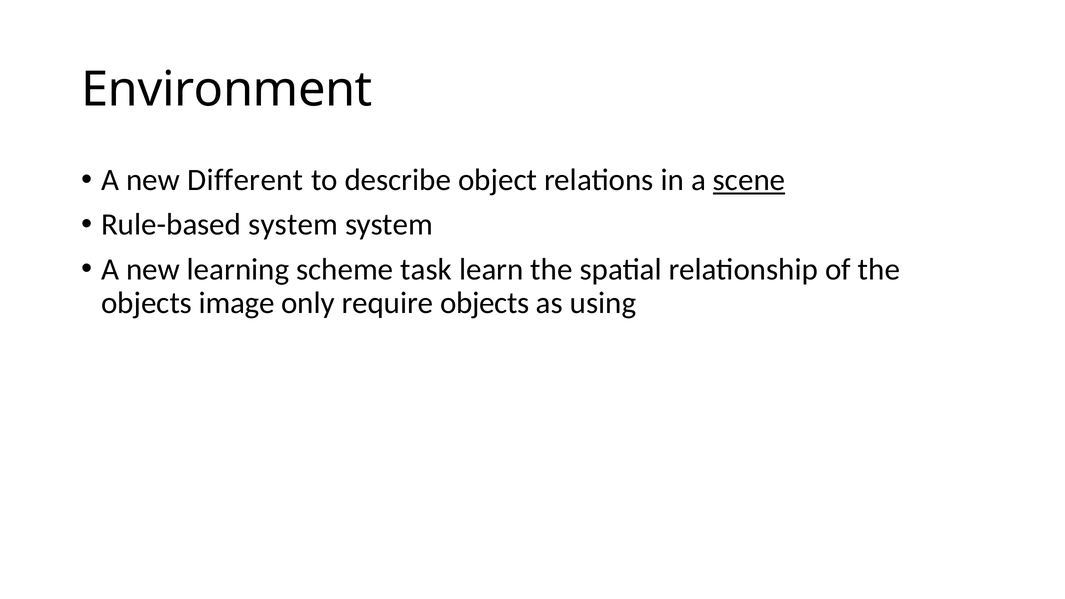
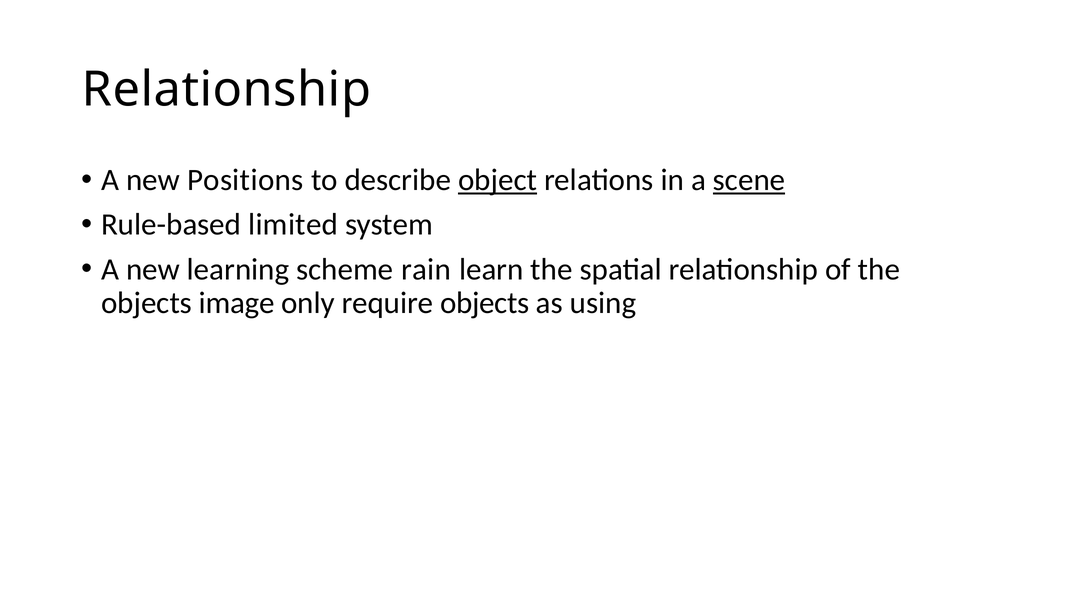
Environment at (227, 89): Environment -> Relationship
Different: Different -> Positions
object underline: none -> present
Rule-based system: system -> limited
task: task -> rain
